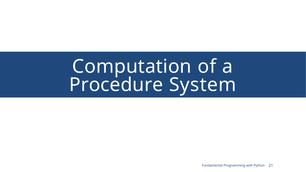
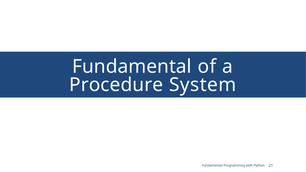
Computation at (132, 66): Computation -> Fundamental
